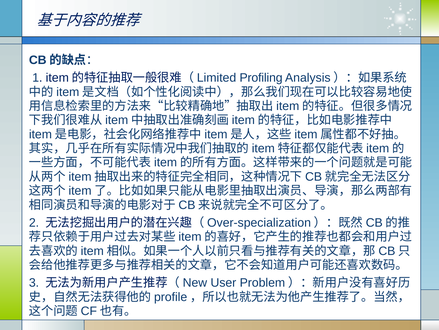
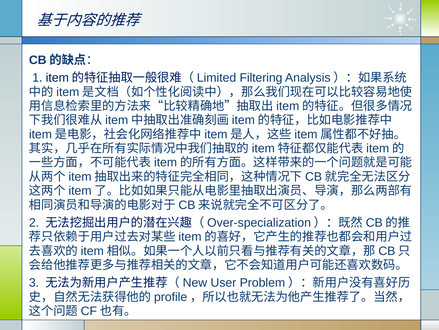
Profiling: Profiling -> Filtering
